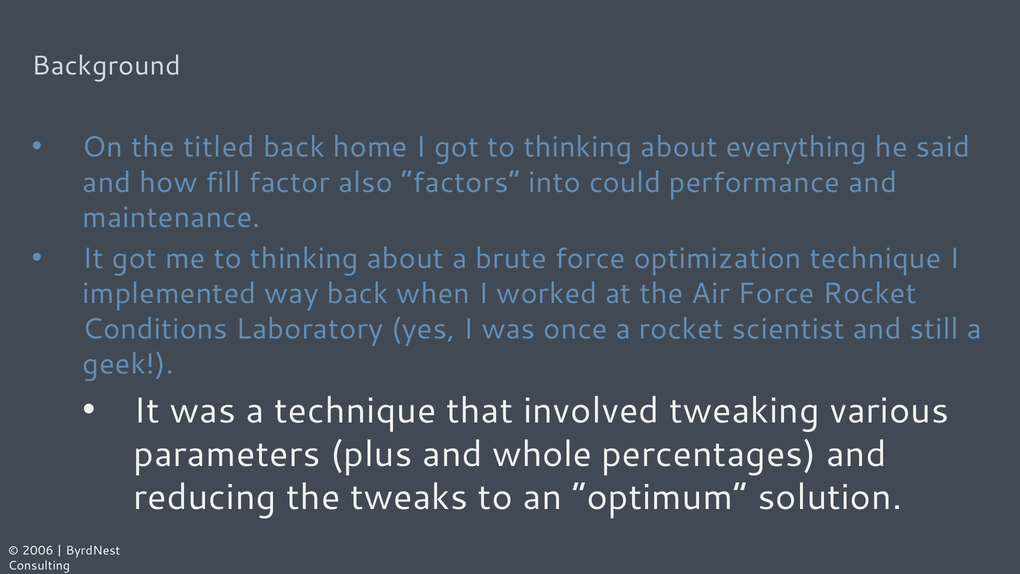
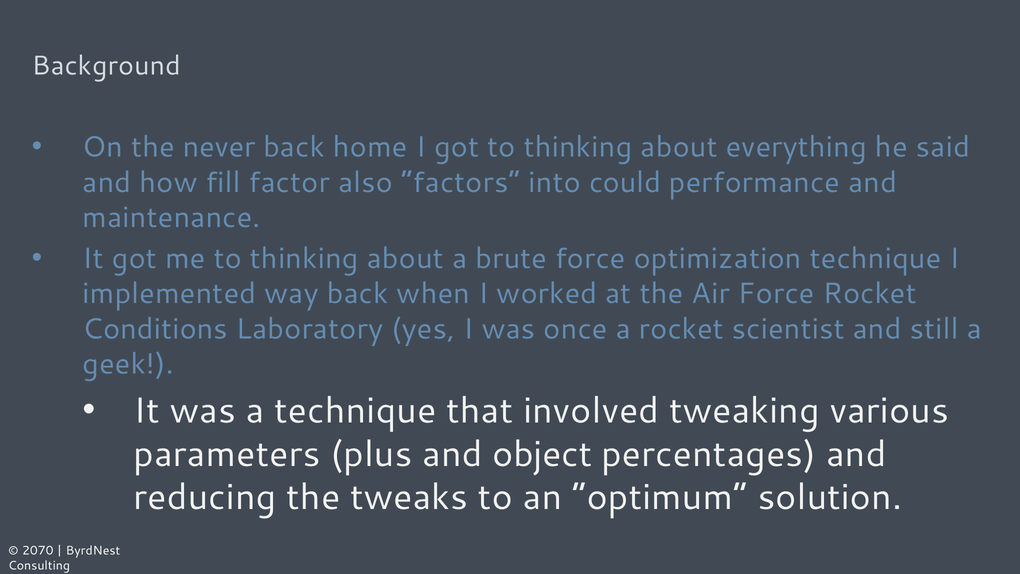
titled: titled -> never
whole: whole -> object
2006: 2006 -> 2070
